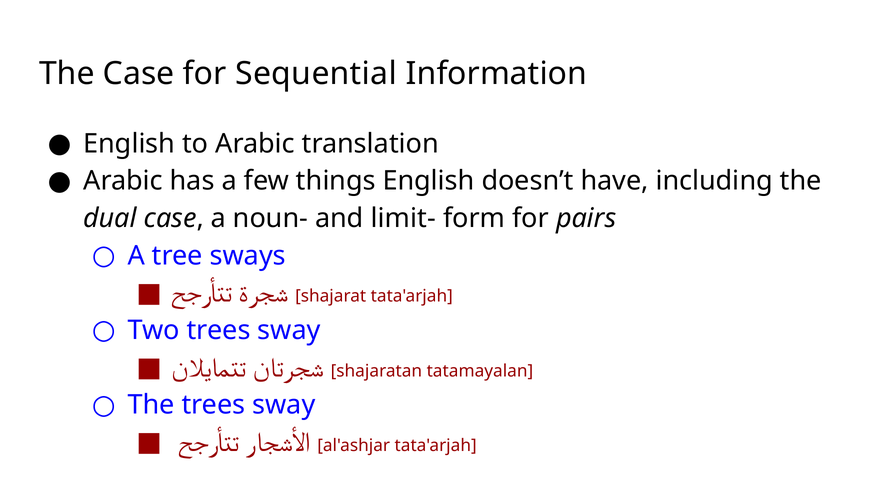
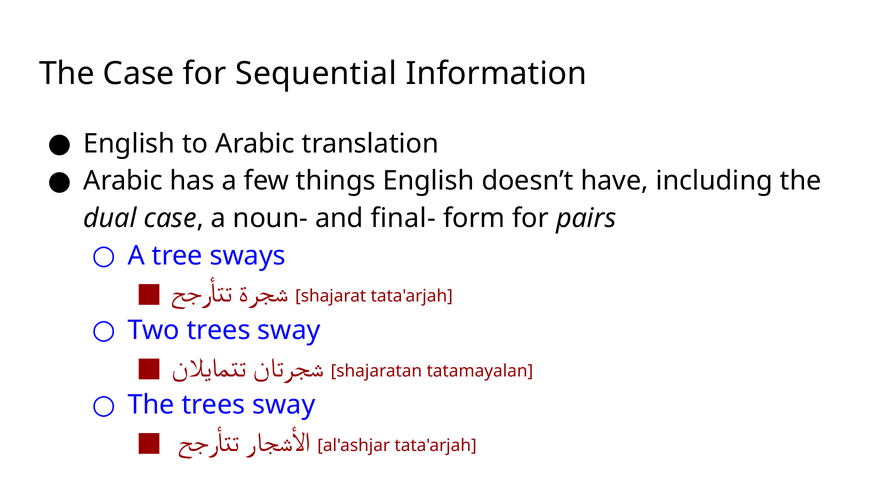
limit-: limit- -> final-
